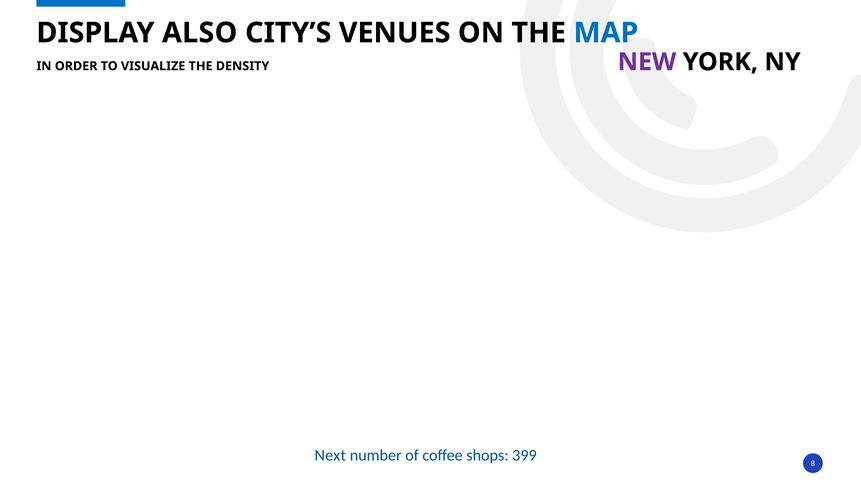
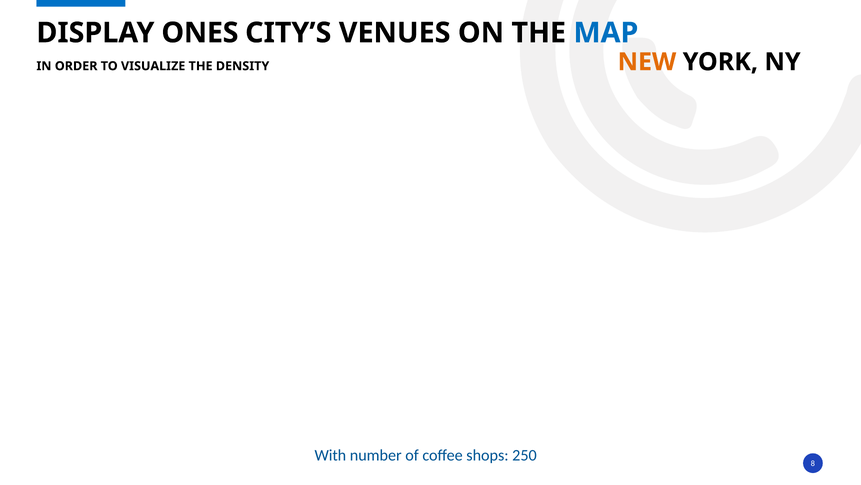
ALSO: ALSO -> ONES
NEW colour: purple -> orange
Next: Next -> With
399: 399 -> 250
